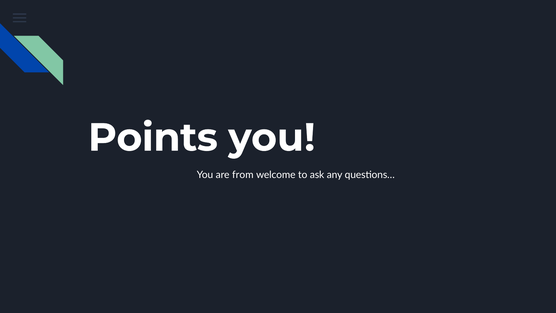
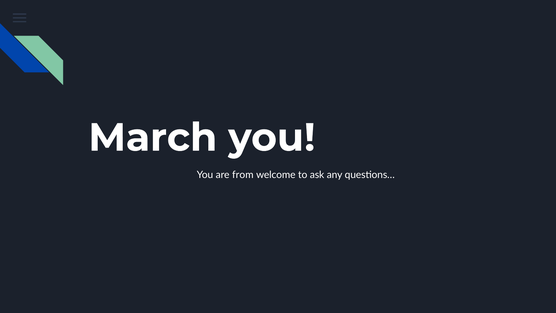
Points: Points -> March
